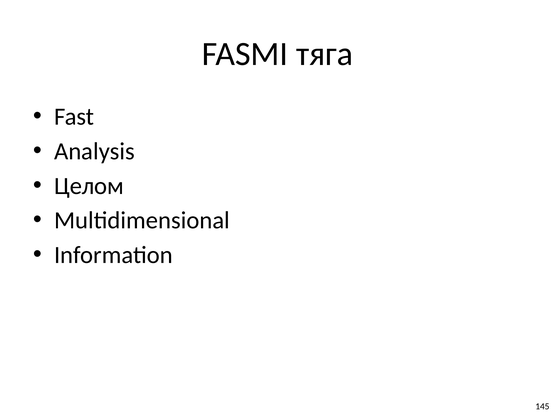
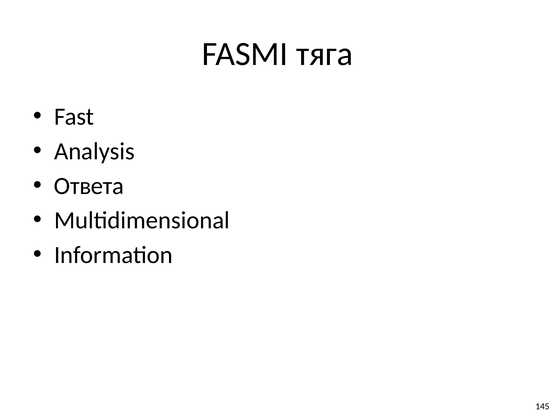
Целом: Целом -> Ответа
